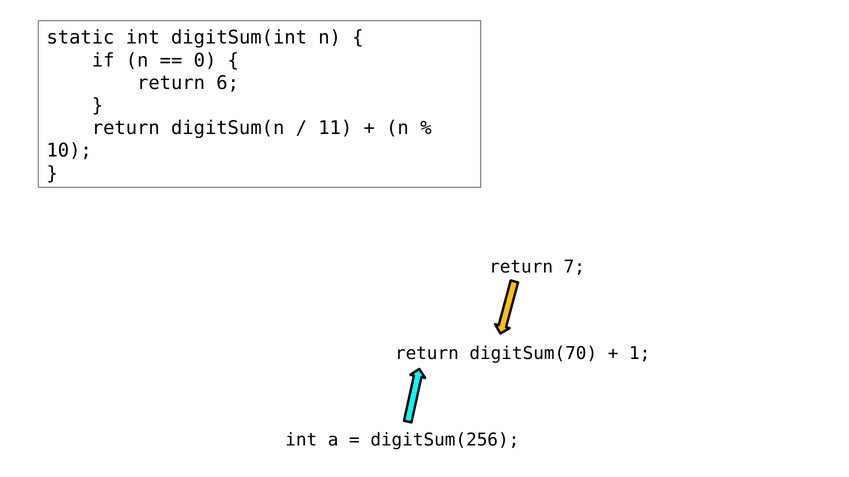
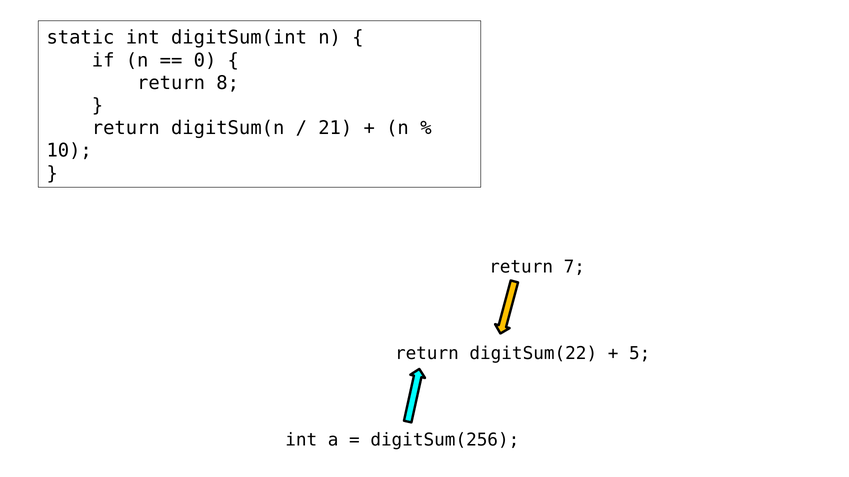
6: 6 -> 8
11: 11 -> 21
digitSum(70: digitSum(70 -> digitSum(22
1: 1 -> 5
